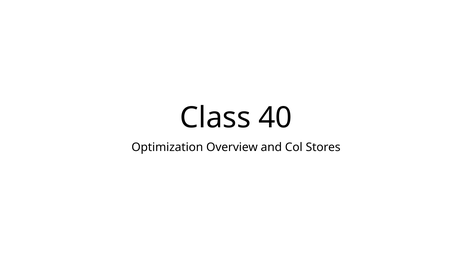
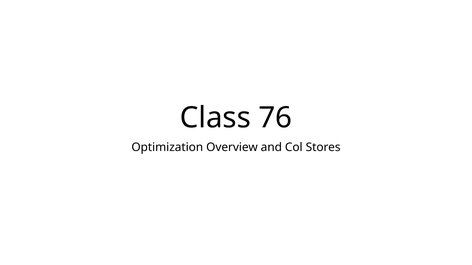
40: 40 -> 76
